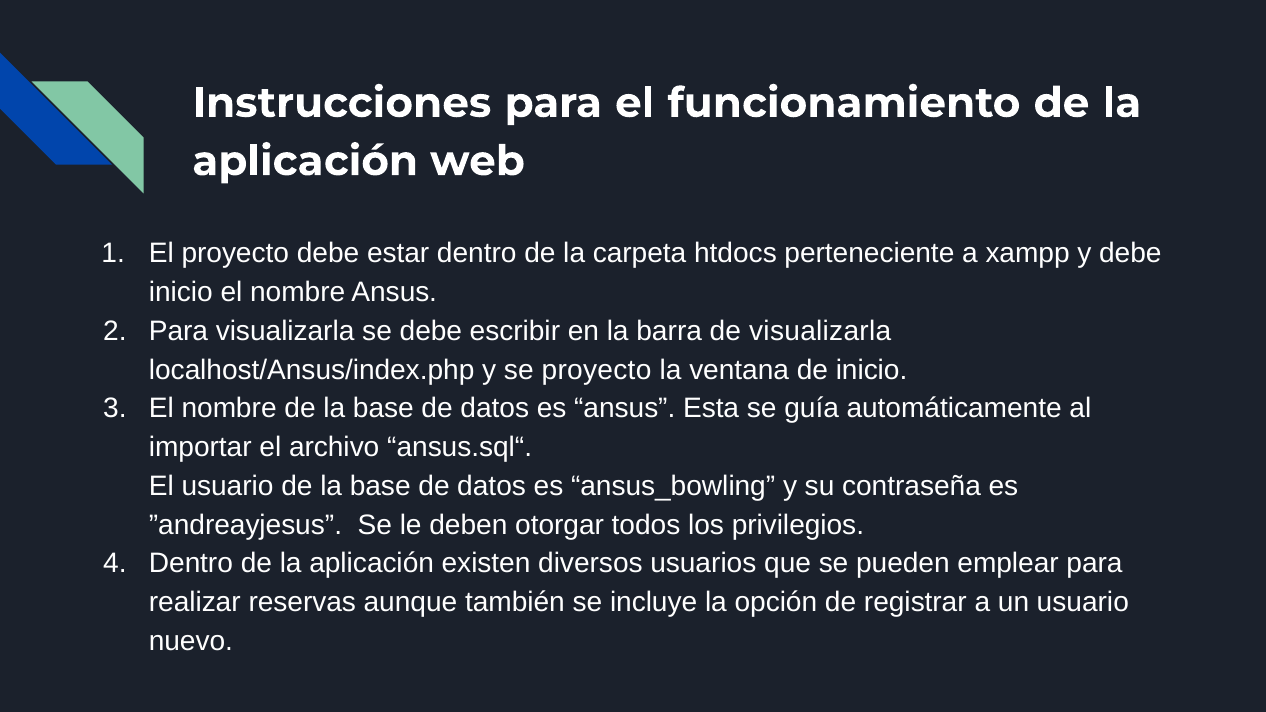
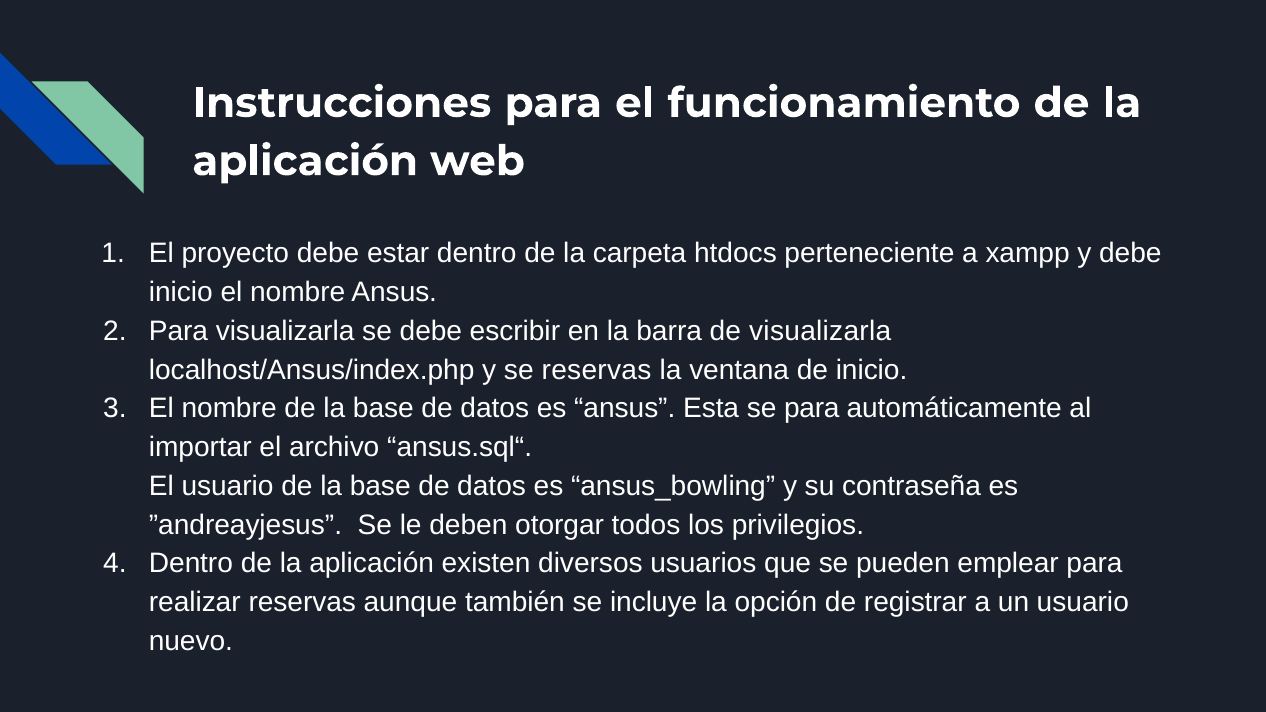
se proyecto: proyecto -> reservas
se guía: guía -> para
